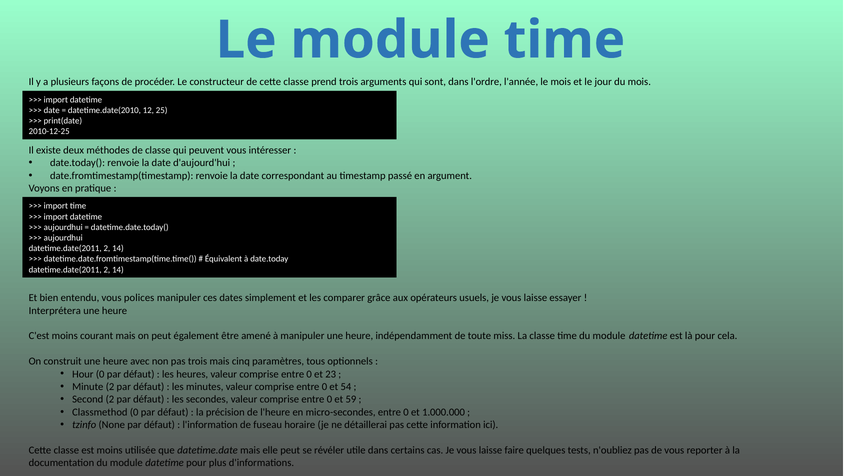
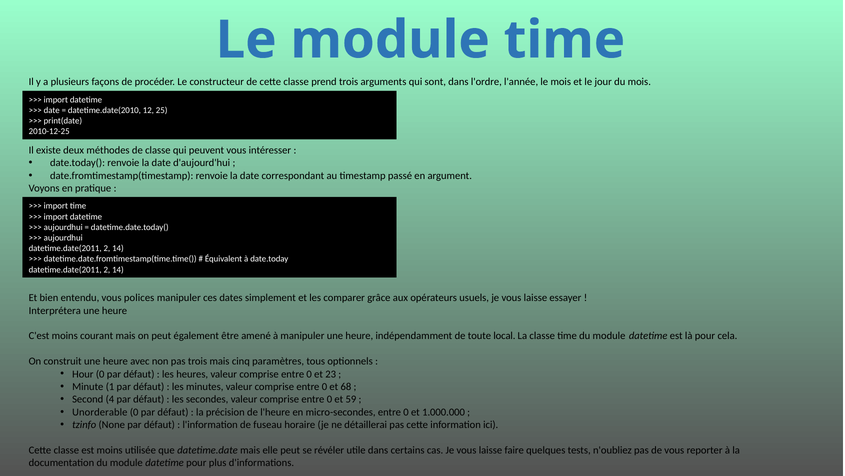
miss: miss -> local
Minute 2: 2 -> 1
54: 54 -> 68
Second 2: 2 -> 4
Classmethod: Classmethod -> Unorderable
